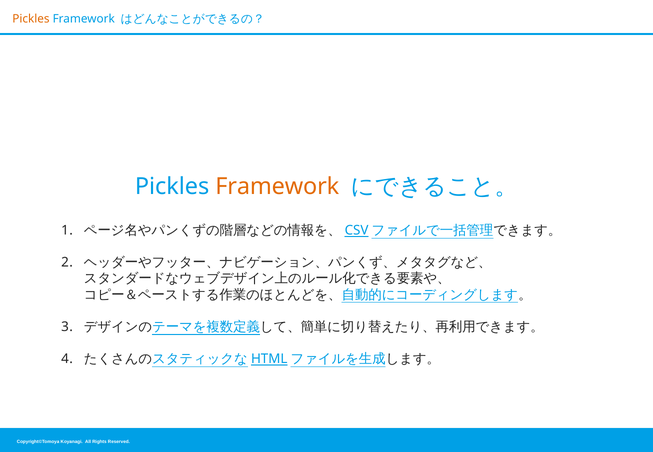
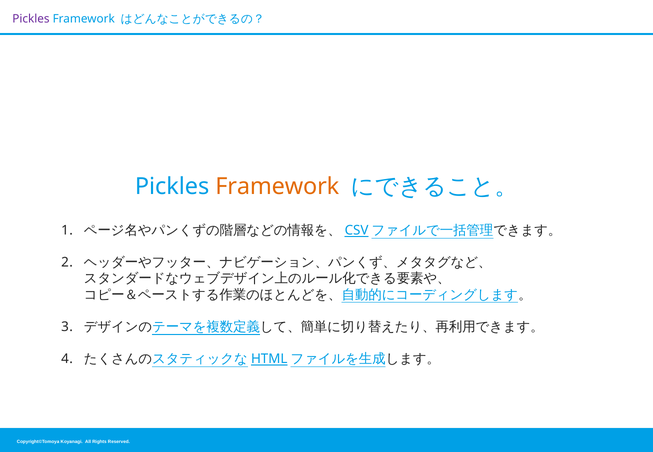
Pickles at (31, 19) colour: orange -> purple
